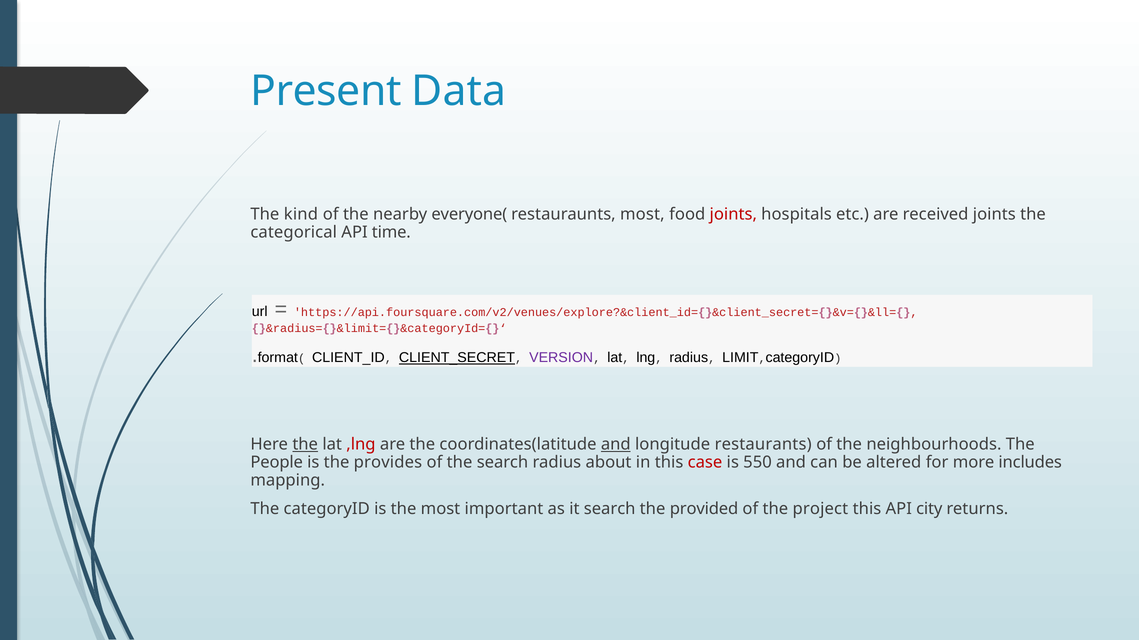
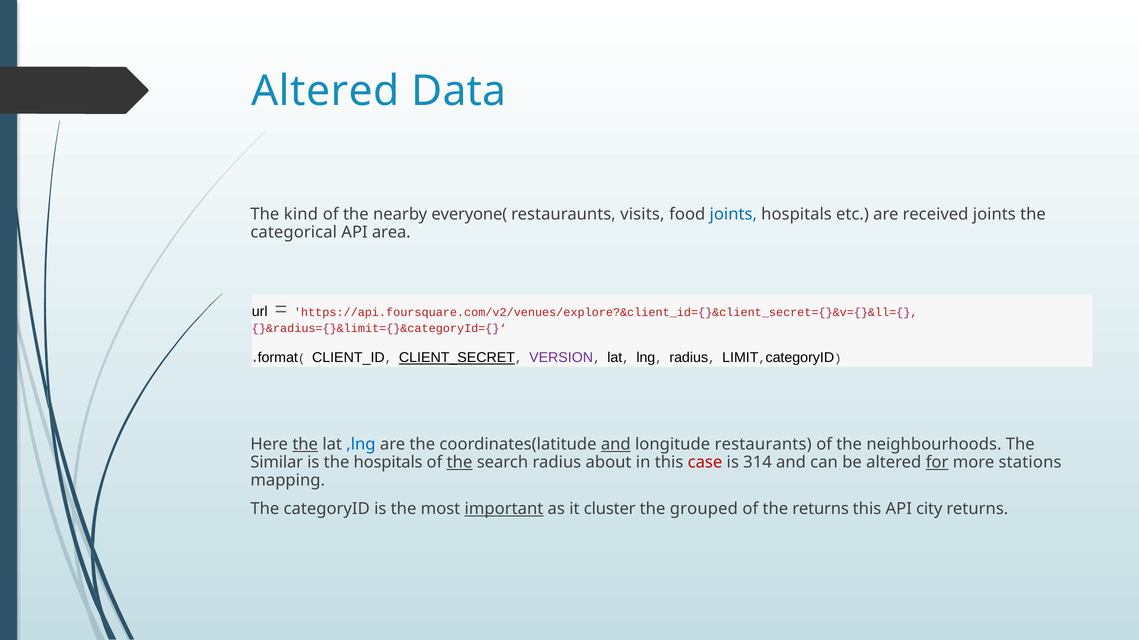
Present at (326, 91): Present -> Altered
restauraunts most: most -> visits
joints at (733, 215) colour: red -> blue
time: time -> area
,lng colour: red -> blue
People: People -> Similar
the provides: provides -> hospitals
the at (460, 463) underline: none -> present
550: 550 -> 314
for underline: none -> present
includes: includes -> stations
important underline: none -> present
it search: search -> cluster
provided: provided -> grouped
the project: project -> returns
